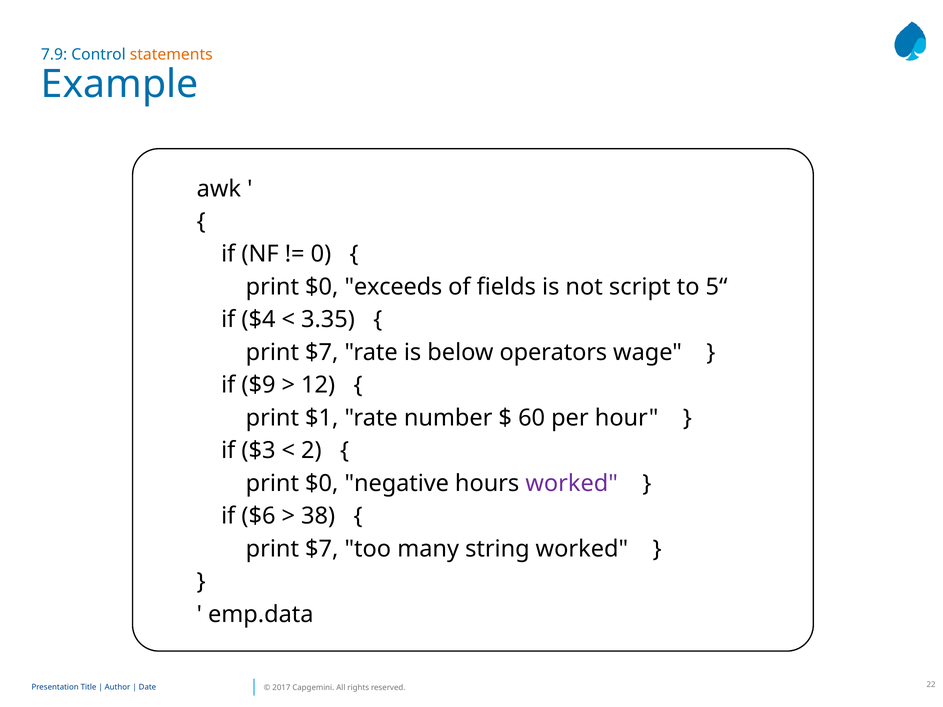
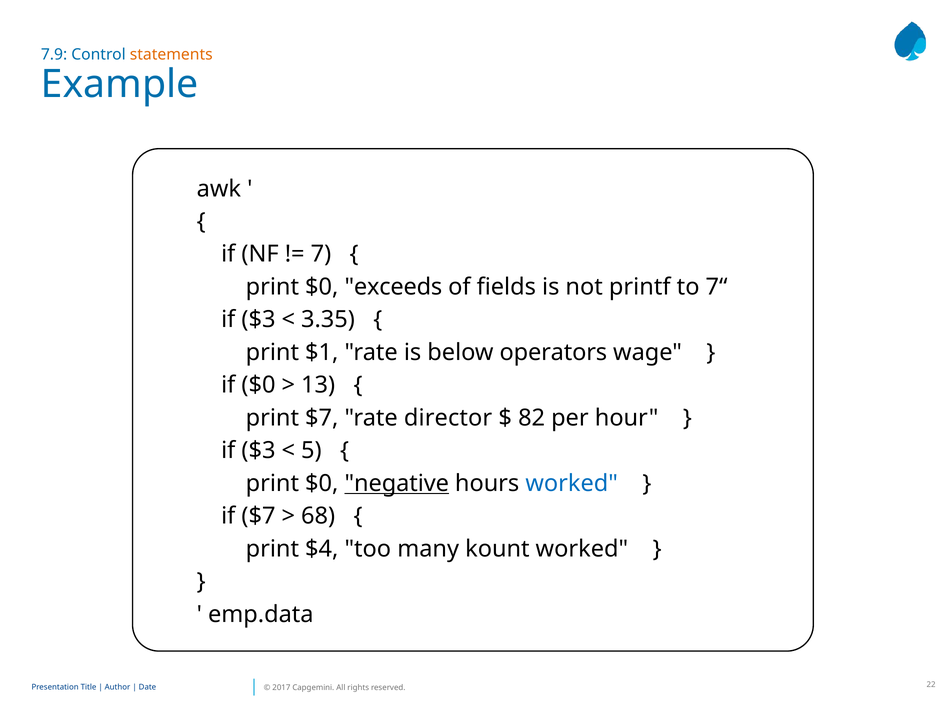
0: 0 -> 7
script: script -> printf
5“: 5“ -> 7“
$4 at (258, 320): $4 -> $3
$7 at (322, 353): $7 -> $1
if $9: $9 -> $0
12: 12 -> 13
print $1: $1 -> $7
number: number -> director
60: 60 -> 82
2: 2 -> 5
negative underline: none -> present
worked at (572, 484) colour: purple -> blue
if $6: $6 -> $7
38: 38 -> 68
$7 at (322, 549): $7 -> $4
string: string -> kount
